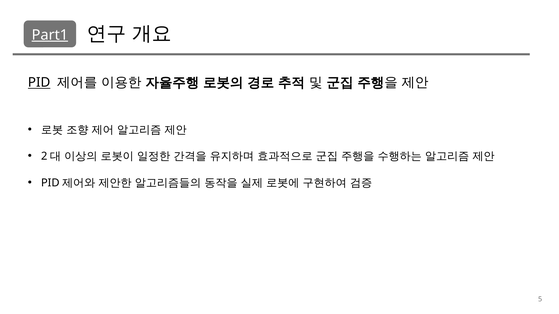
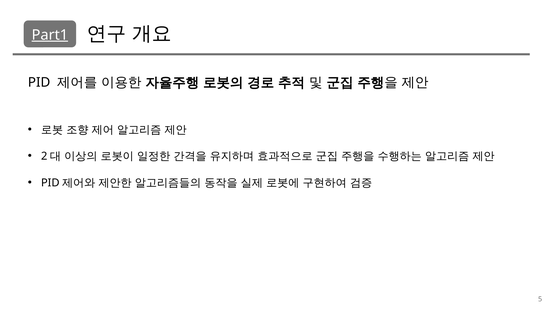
PID underline: present -> none
